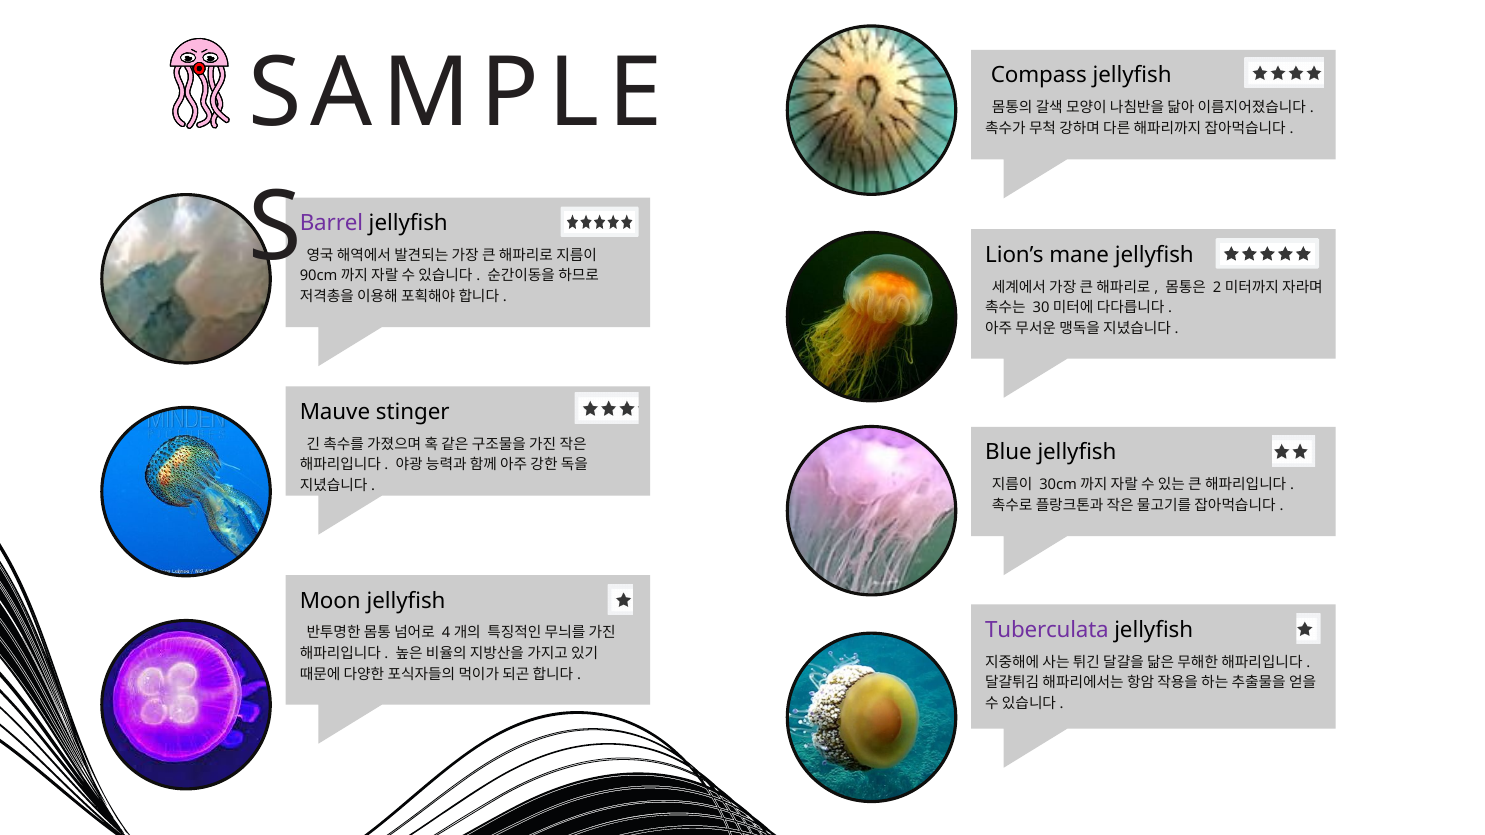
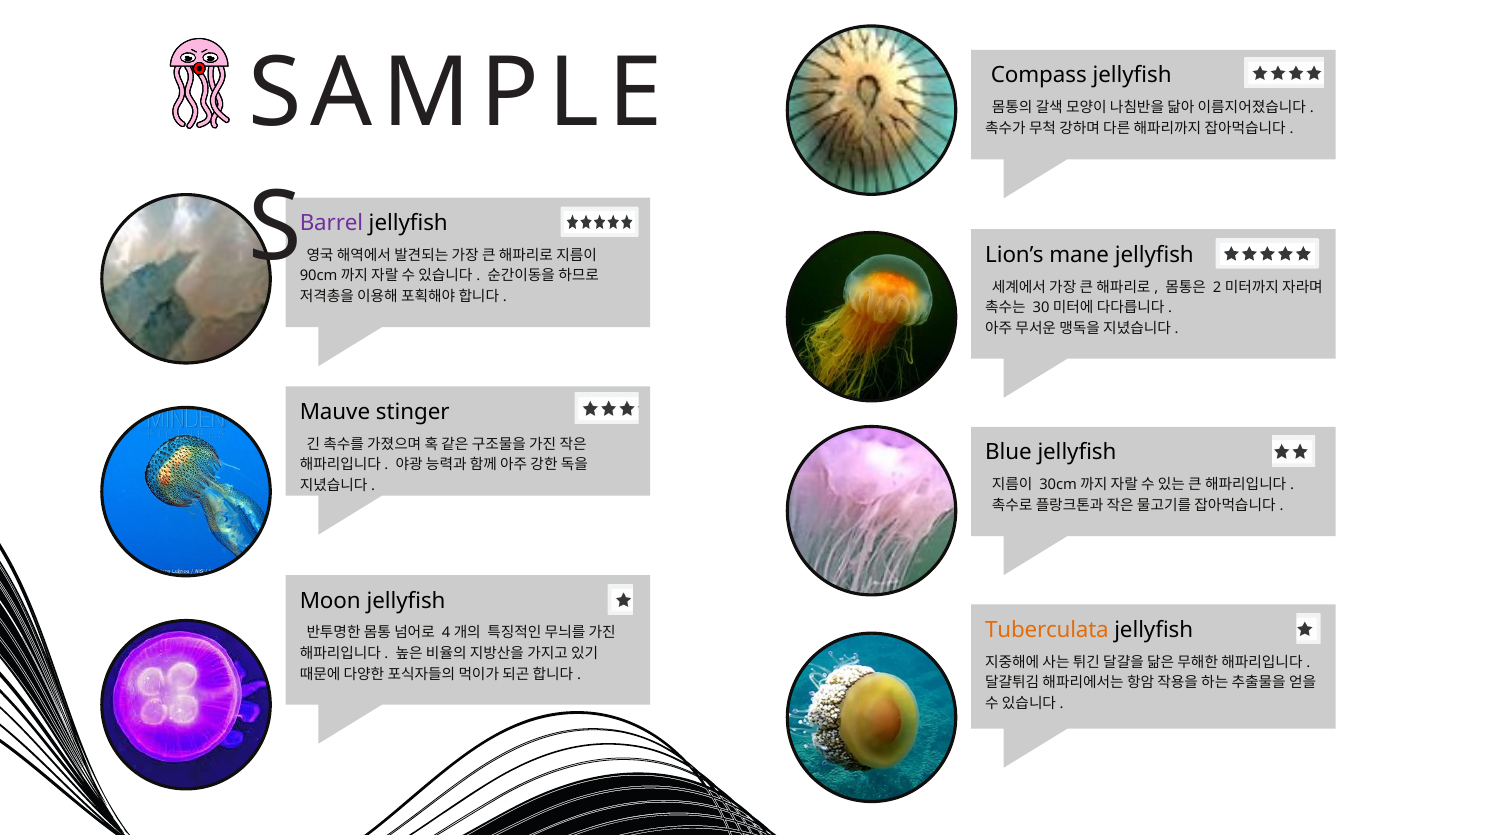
Tuberculata colour: purple -> orange
